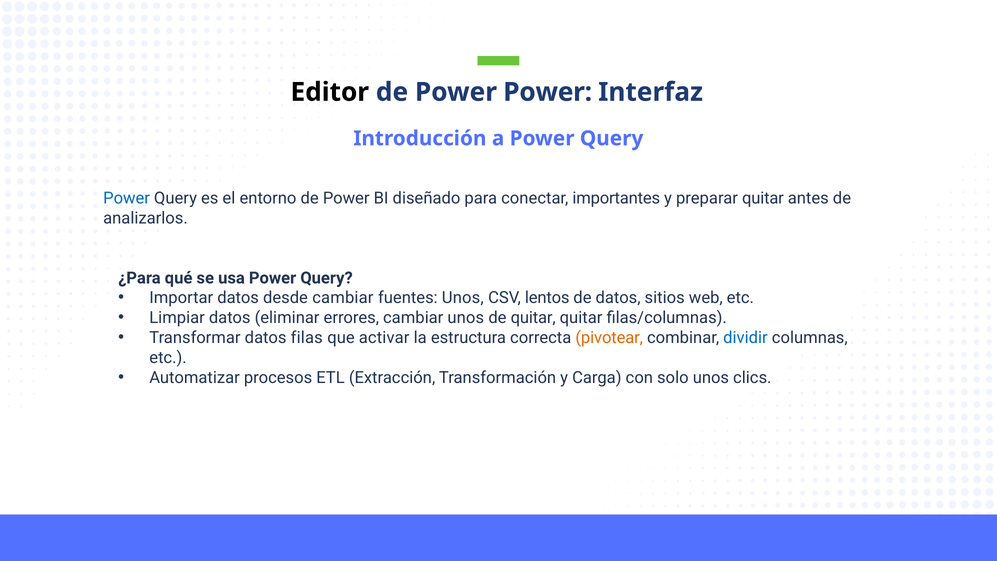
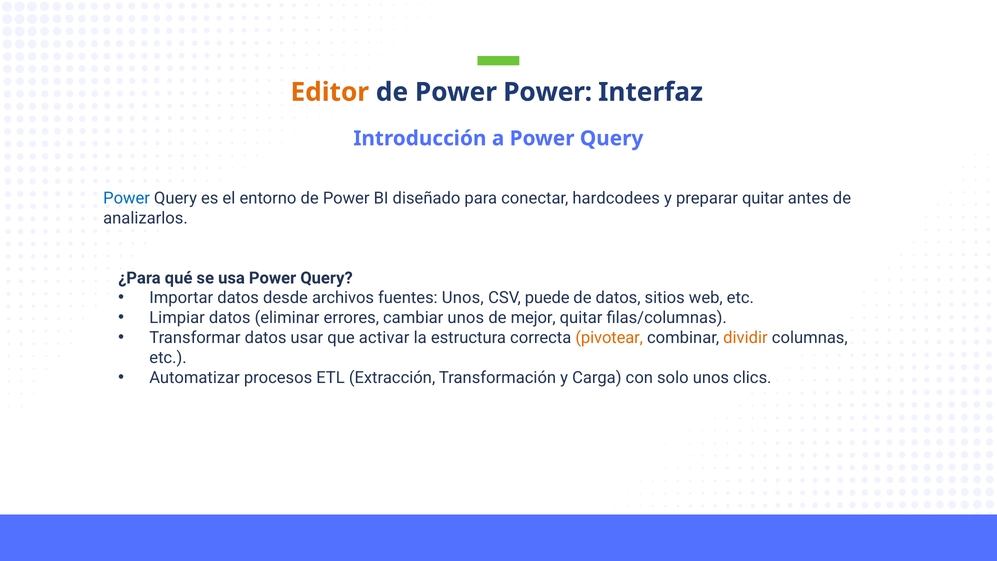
Editor colour: black -> orange
importantes: importantes -> hardcodees
desde cambiar: cambiar -> archivos
lentos: lentos -> puede
de quitar: quitar -> mejor
filas: filas -> usar
dividir colour: blue -> orange
